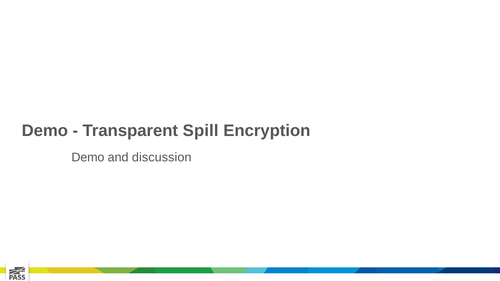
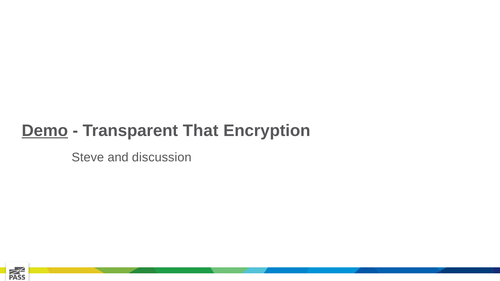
Demo at (45, 131) underline: none -> present
Spill: Spill -> That
Demo at (88, 158): Demo -> Steve
